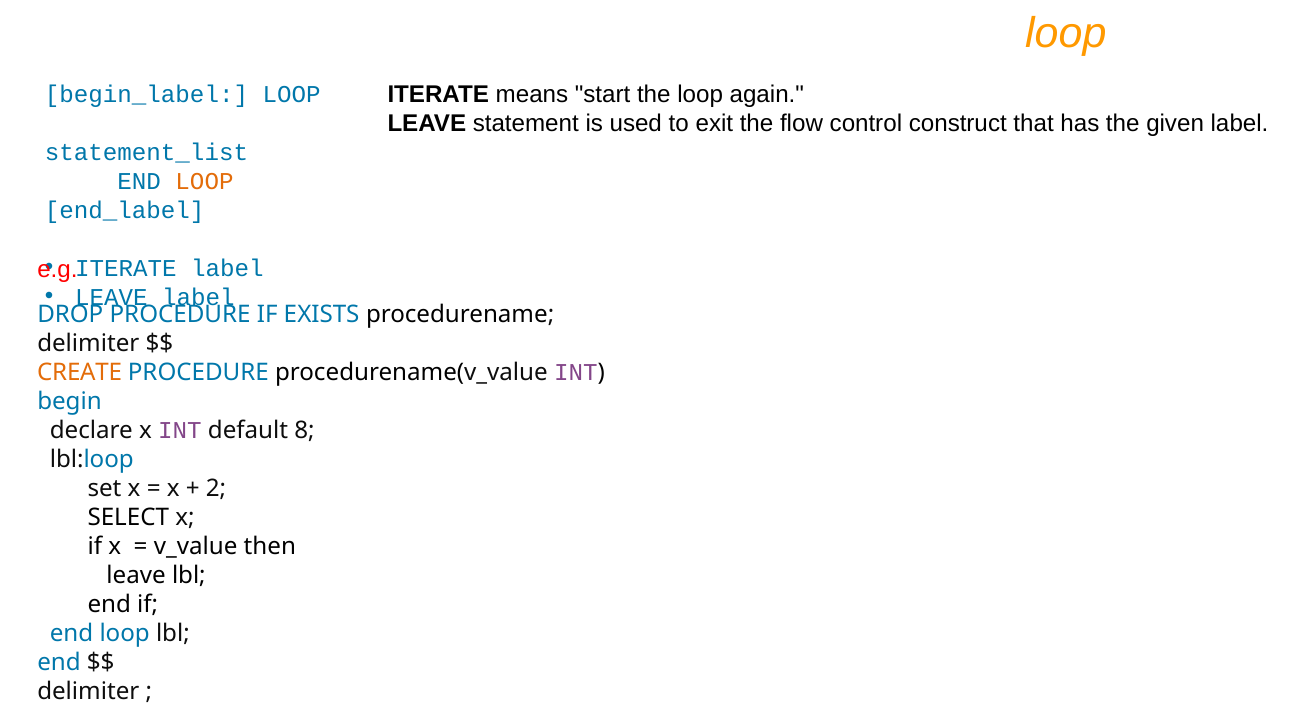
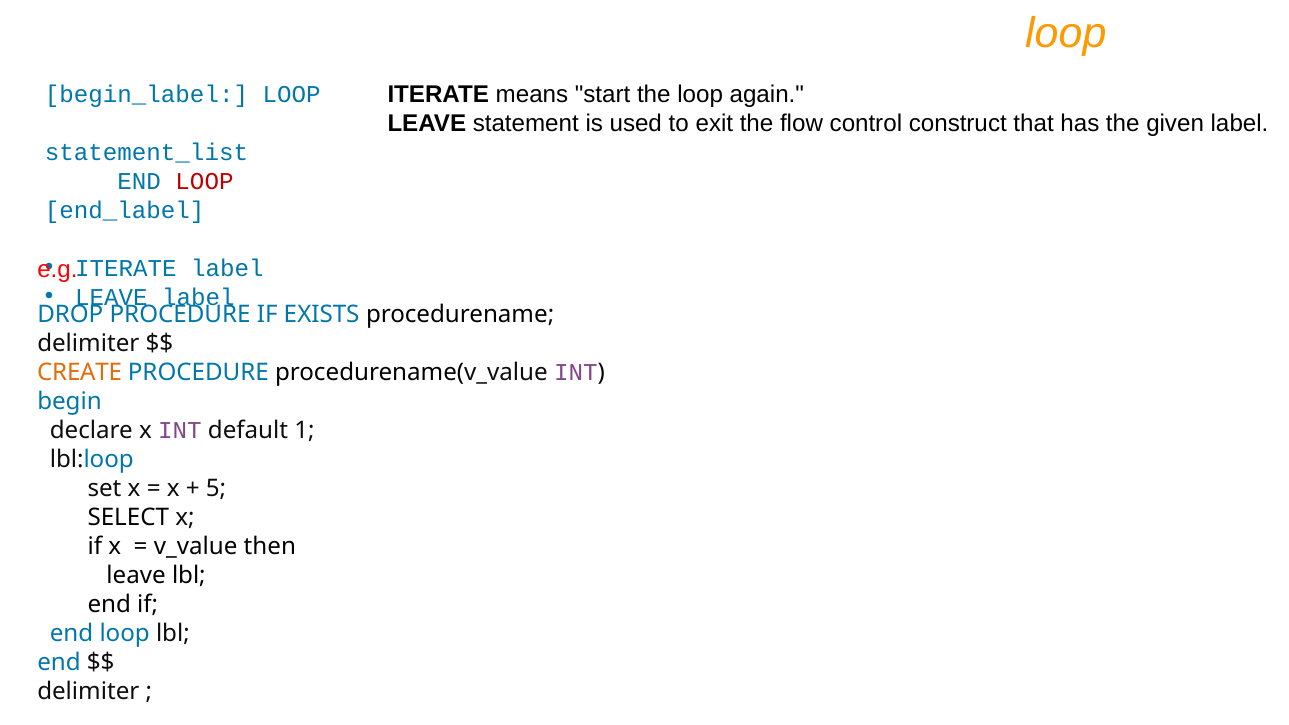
LOOP at (205, 181) colour: orange -> red
8: 8 -> 1
2: 2 -> 5
